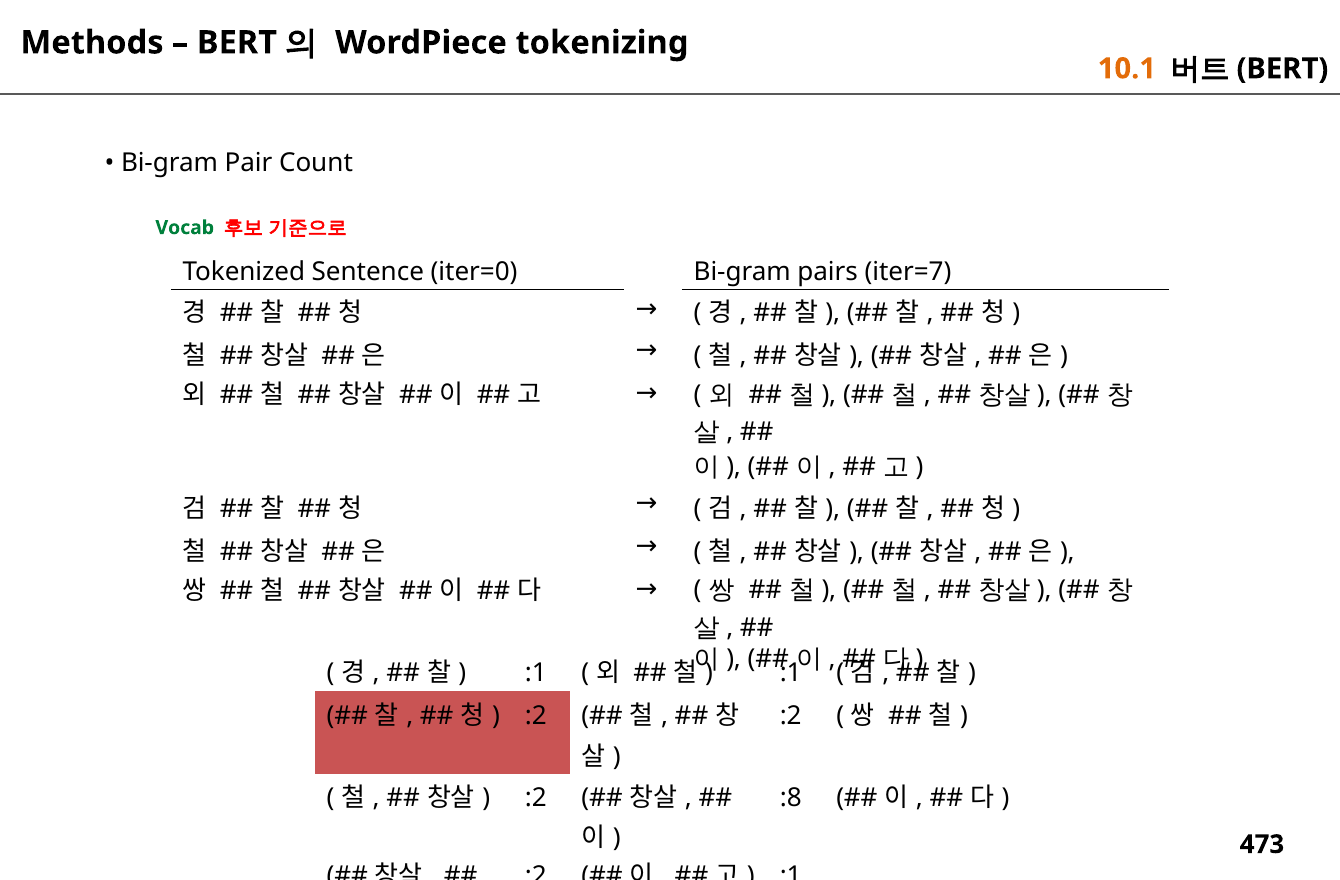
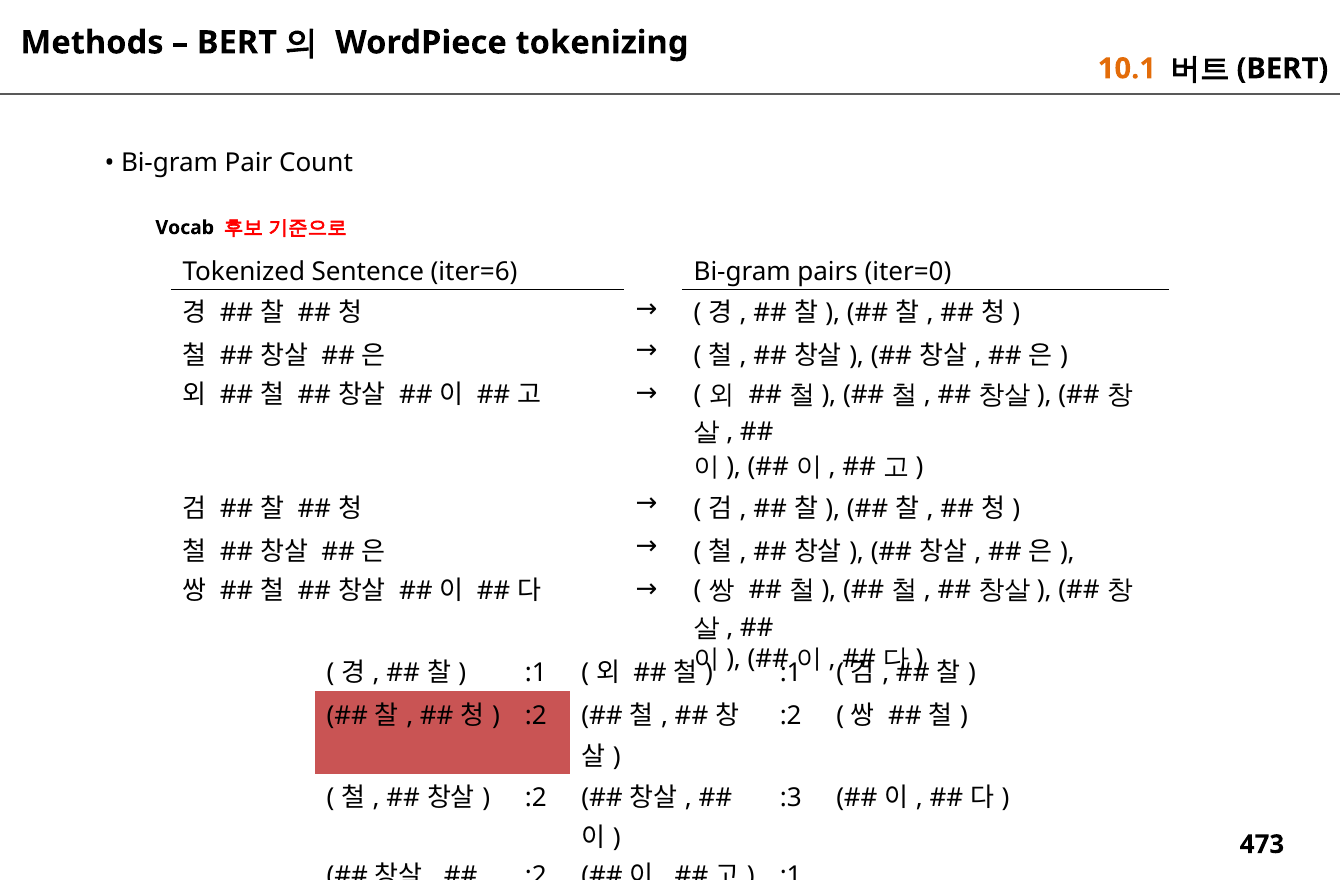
Vocab colour: green -> black
iter=0: iter=0 -> iter=6
iter=7: iter=7 -> iter=0
:8: :8 -> :3
